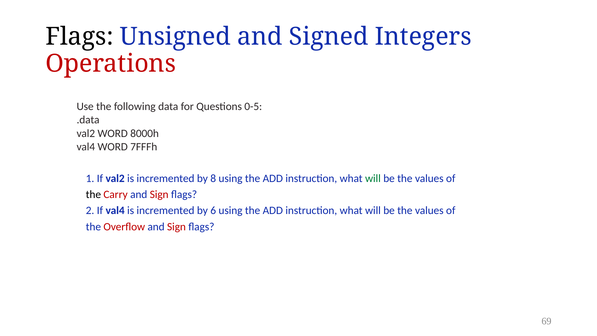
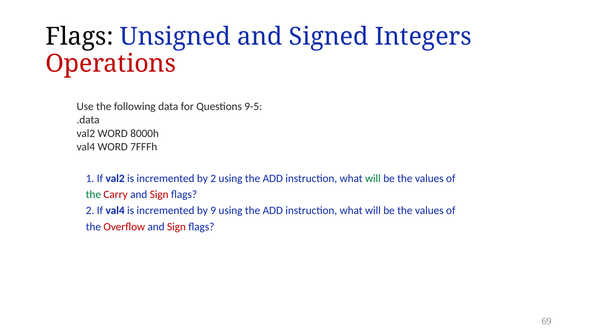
0-5: 0-5 -> 9-5
by 8: 8 -> 2
the at (93, 194) colour: black -> green
6: 6 -> 9
